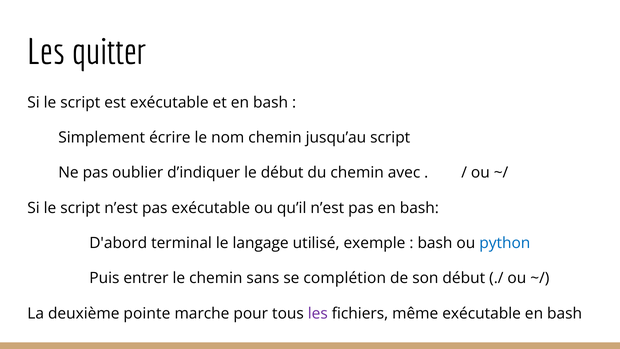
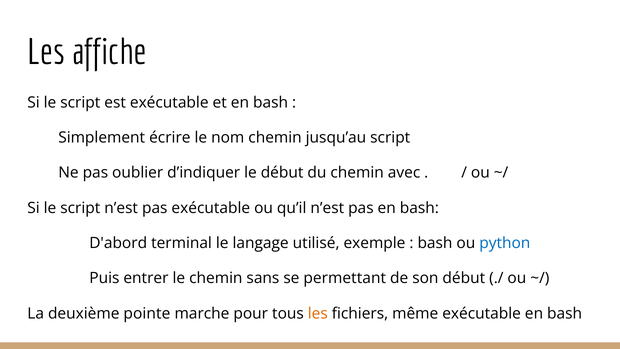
quitter: quitter -> affiche
complétion: complétion -> permettant
les at (318, 313) colour: purple -> orange
